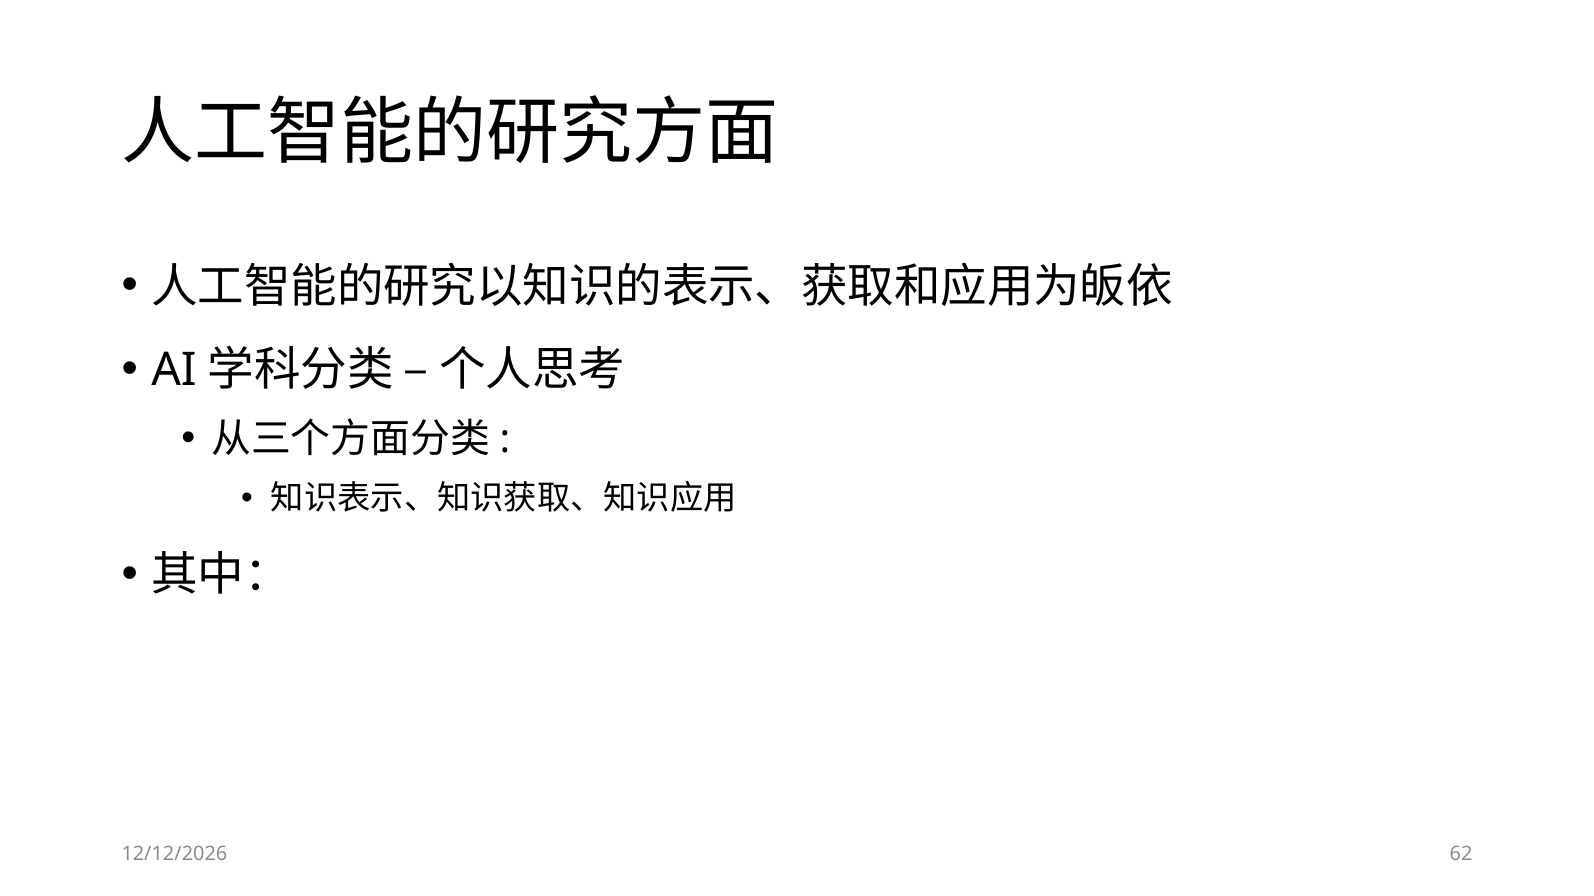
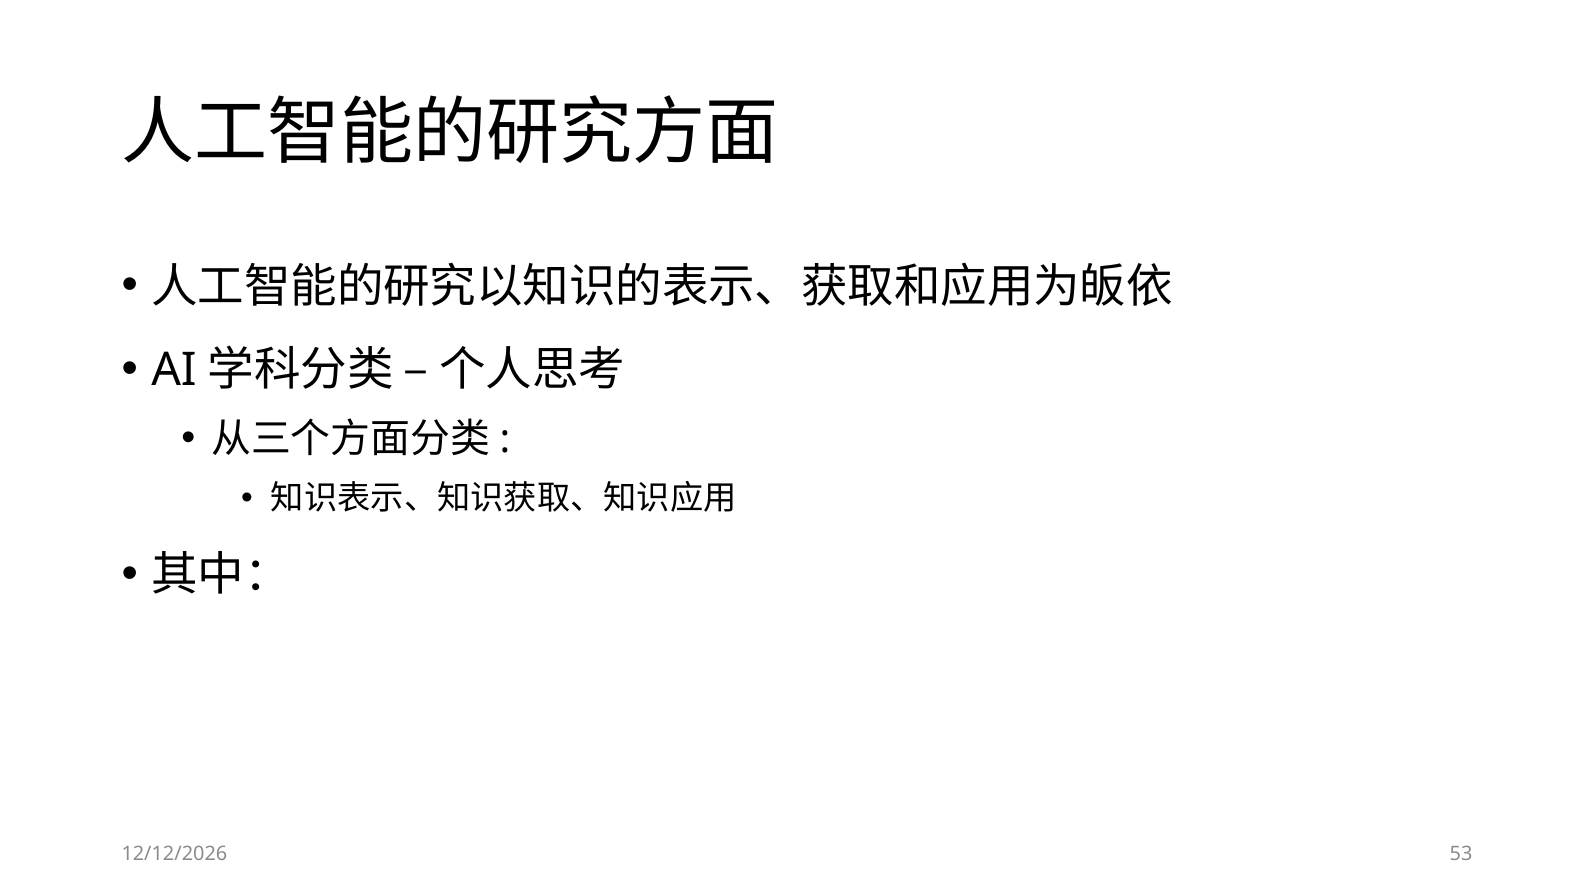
62: 62 -> 53
